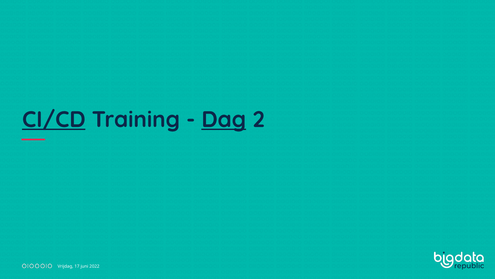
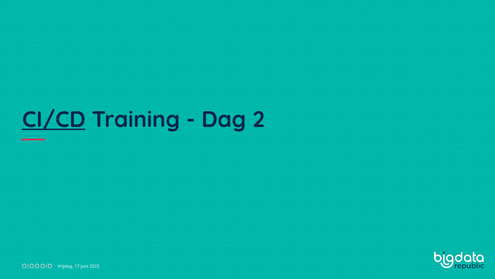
Dag underline: present -> none
